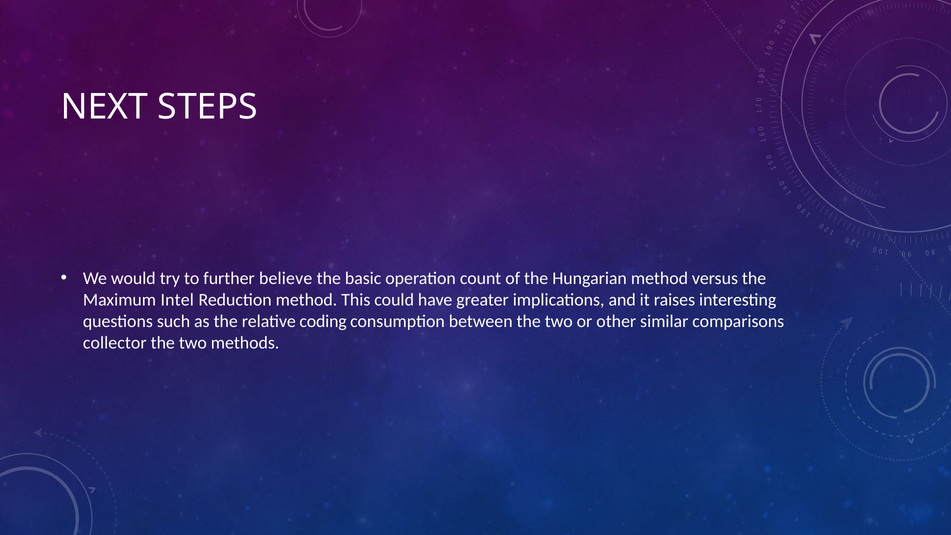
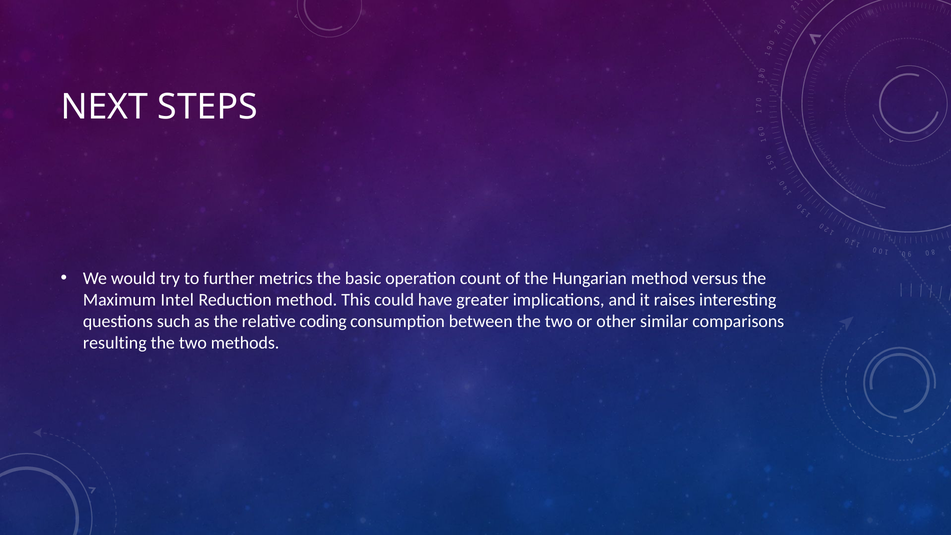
believe: believe -> metrics
collector: collector -> resulting
